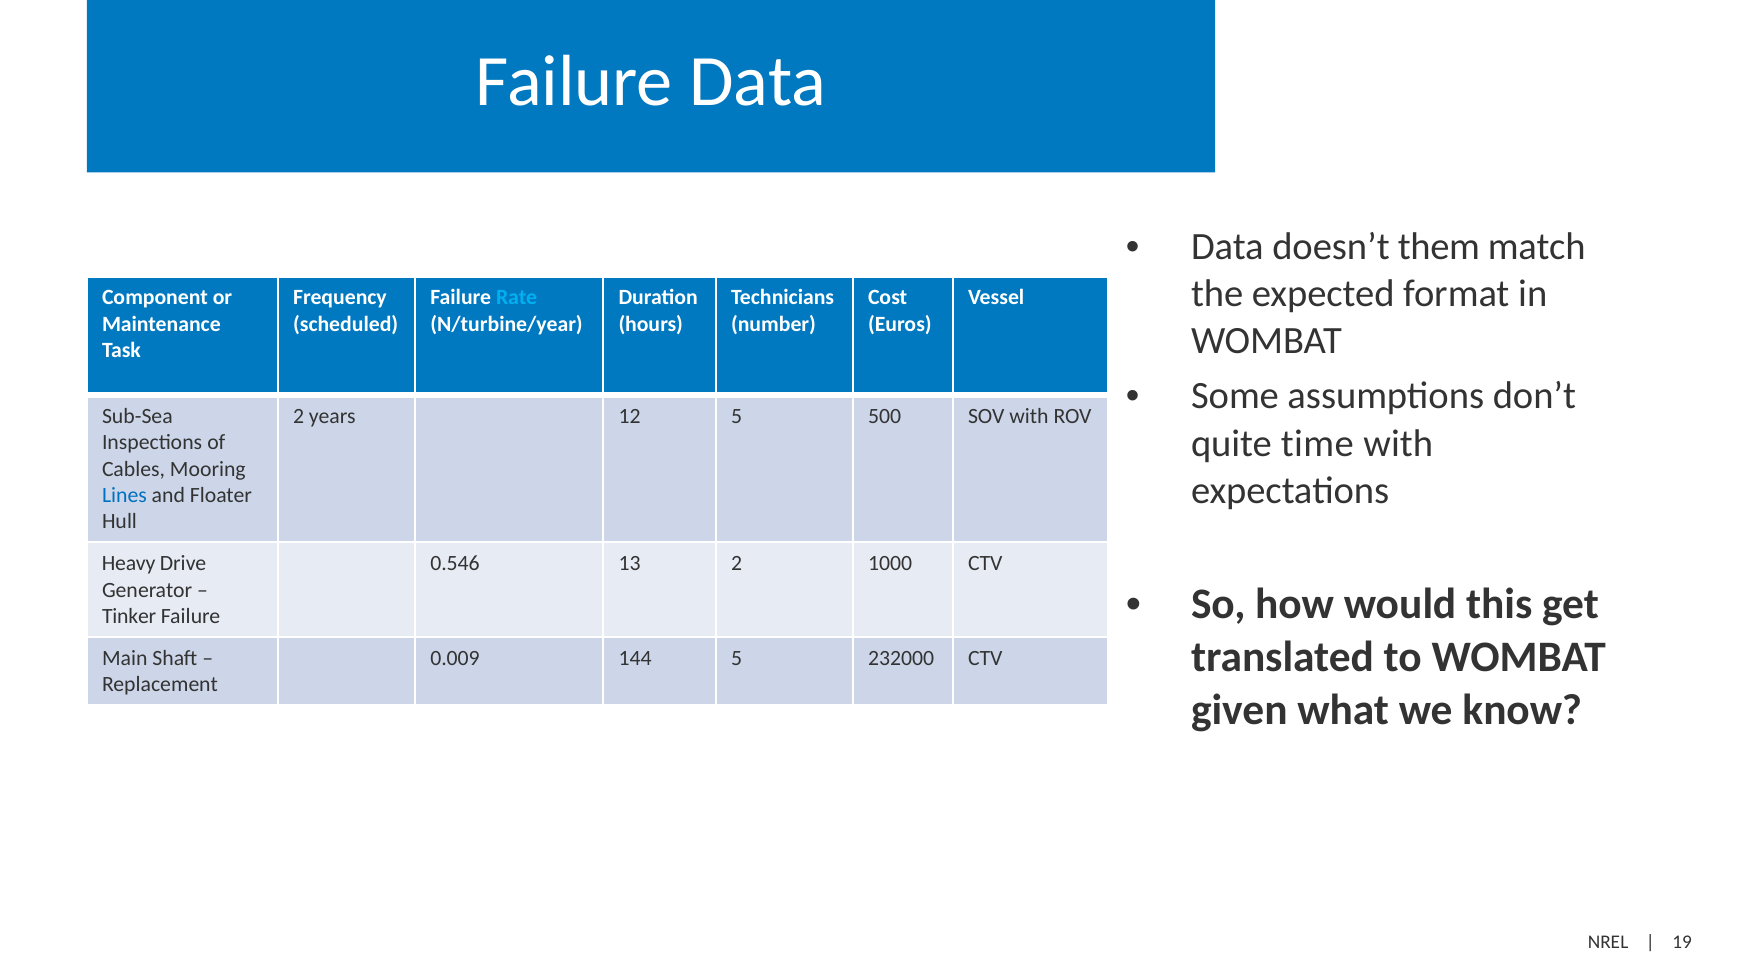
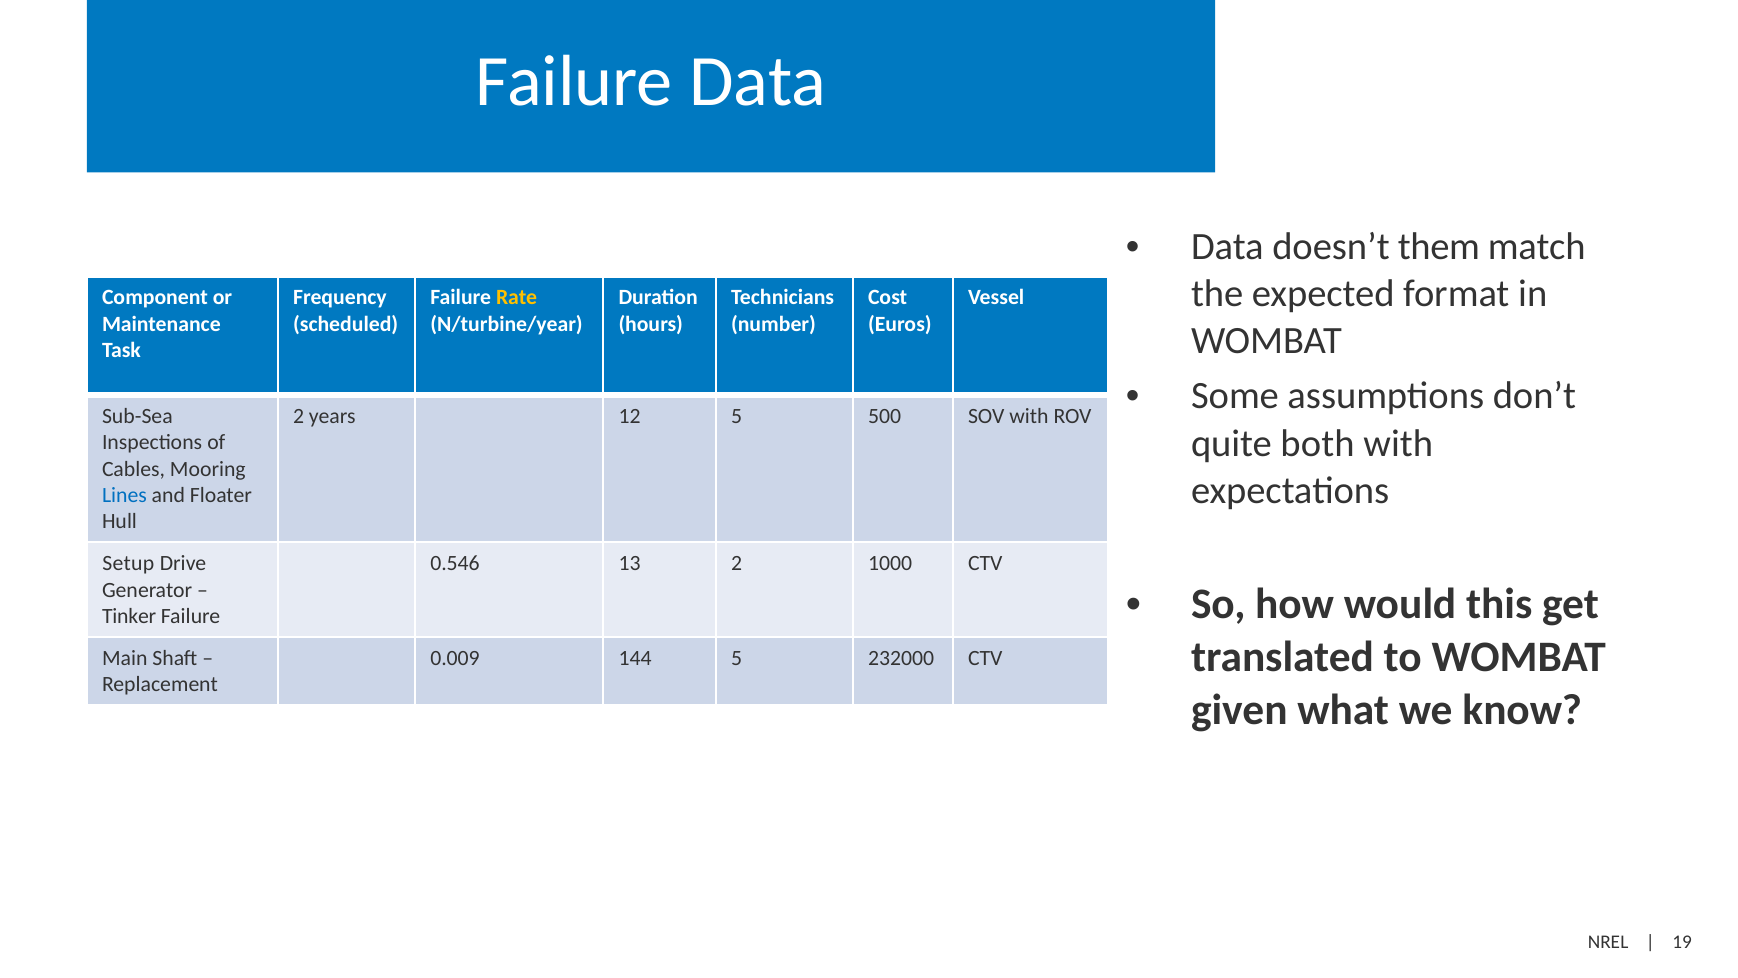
Rate colour: light blue -> yellow
time: time -> both
Heavy: Heavy -> Setup
